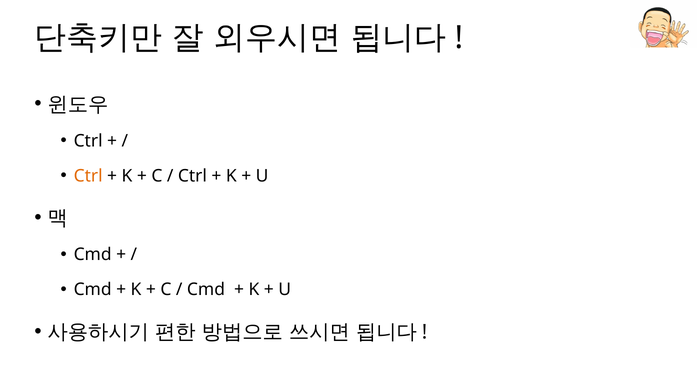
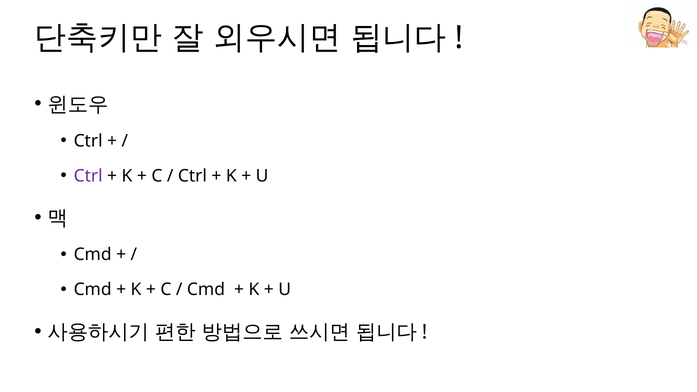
Ctrl at (88, 176) colour: orange -> purple
